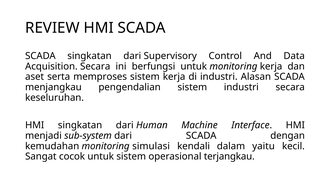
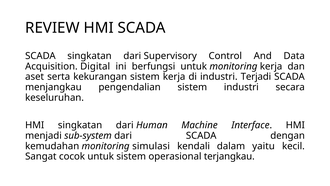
Acquisition Secara: Secara -> Digital
memproses: memproses -> kekurangan
Alasan: Alasan -> Terjadi
